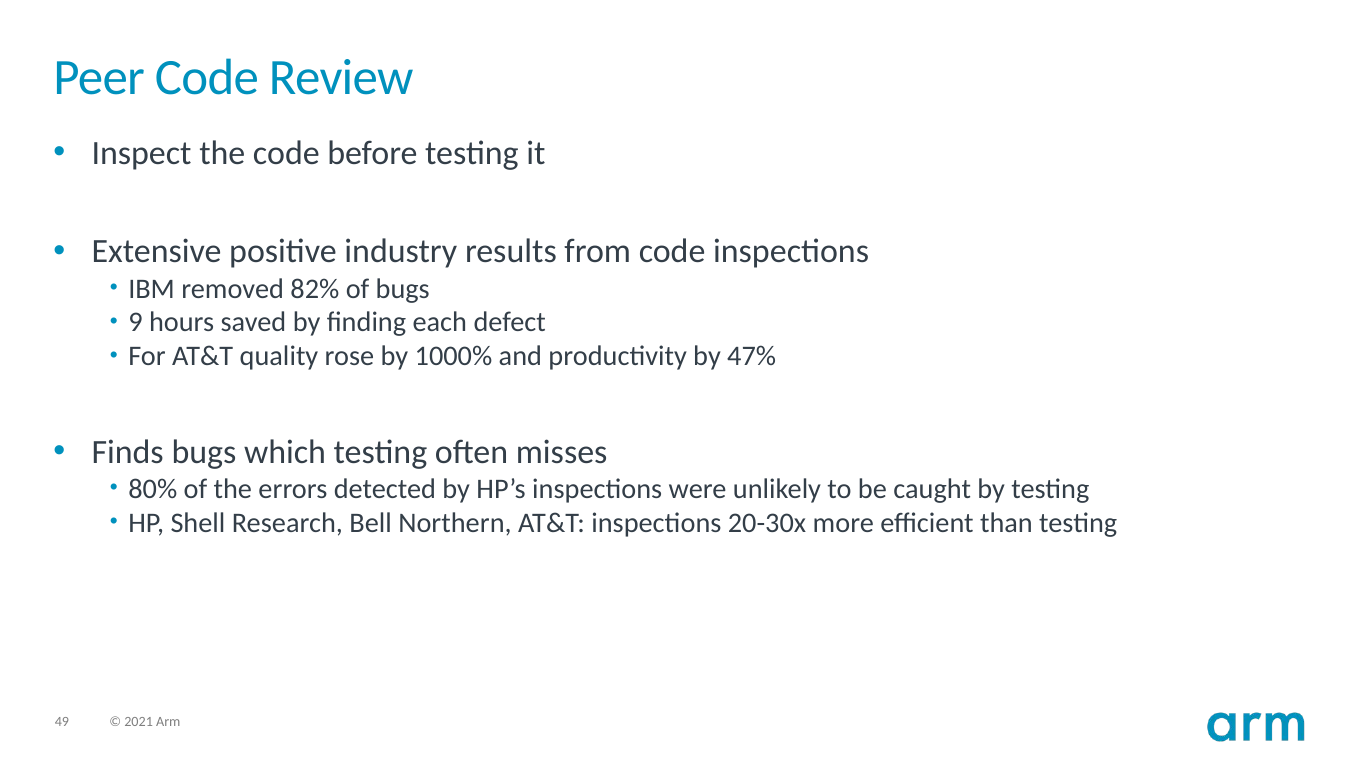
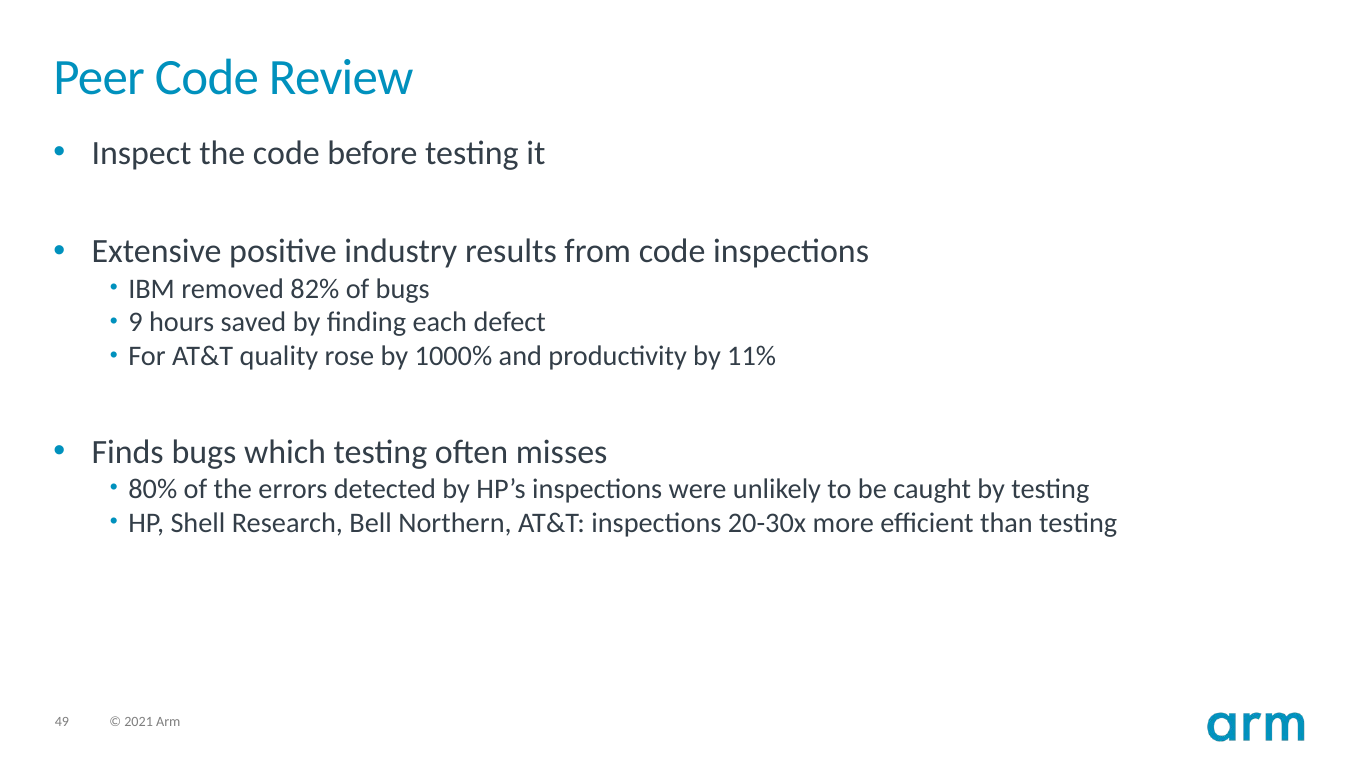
47%: 47% -> 11%
